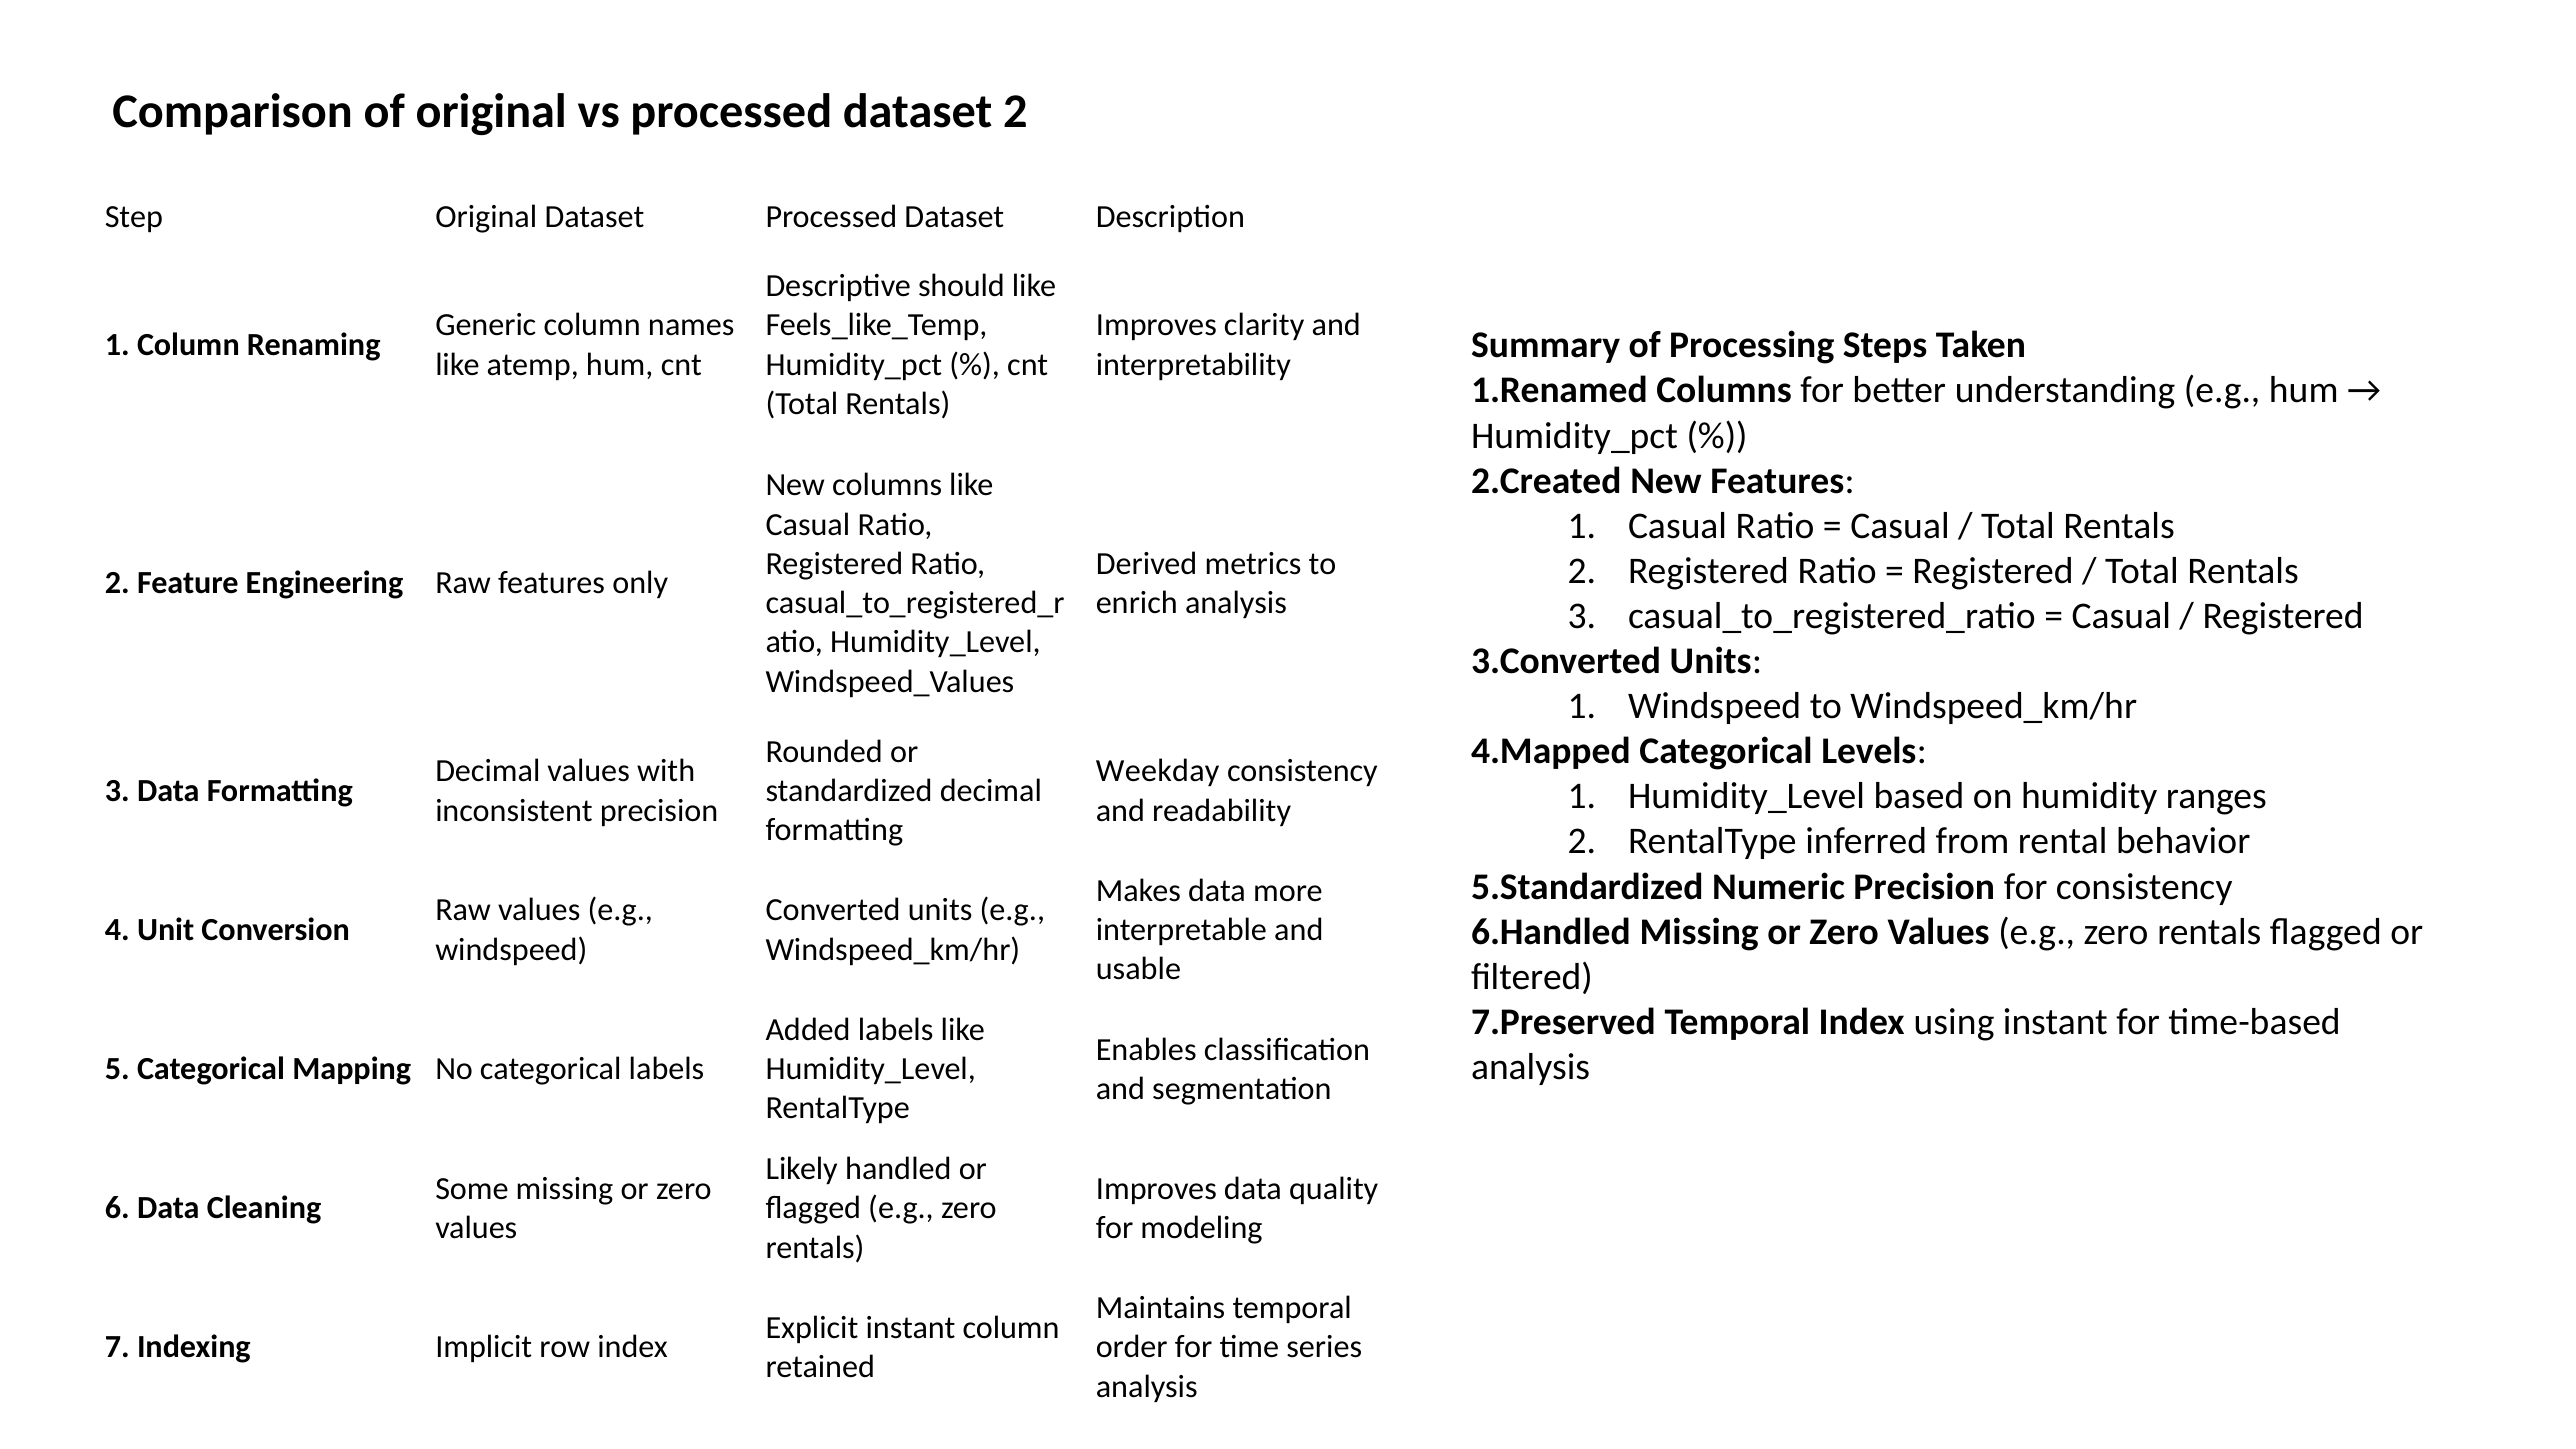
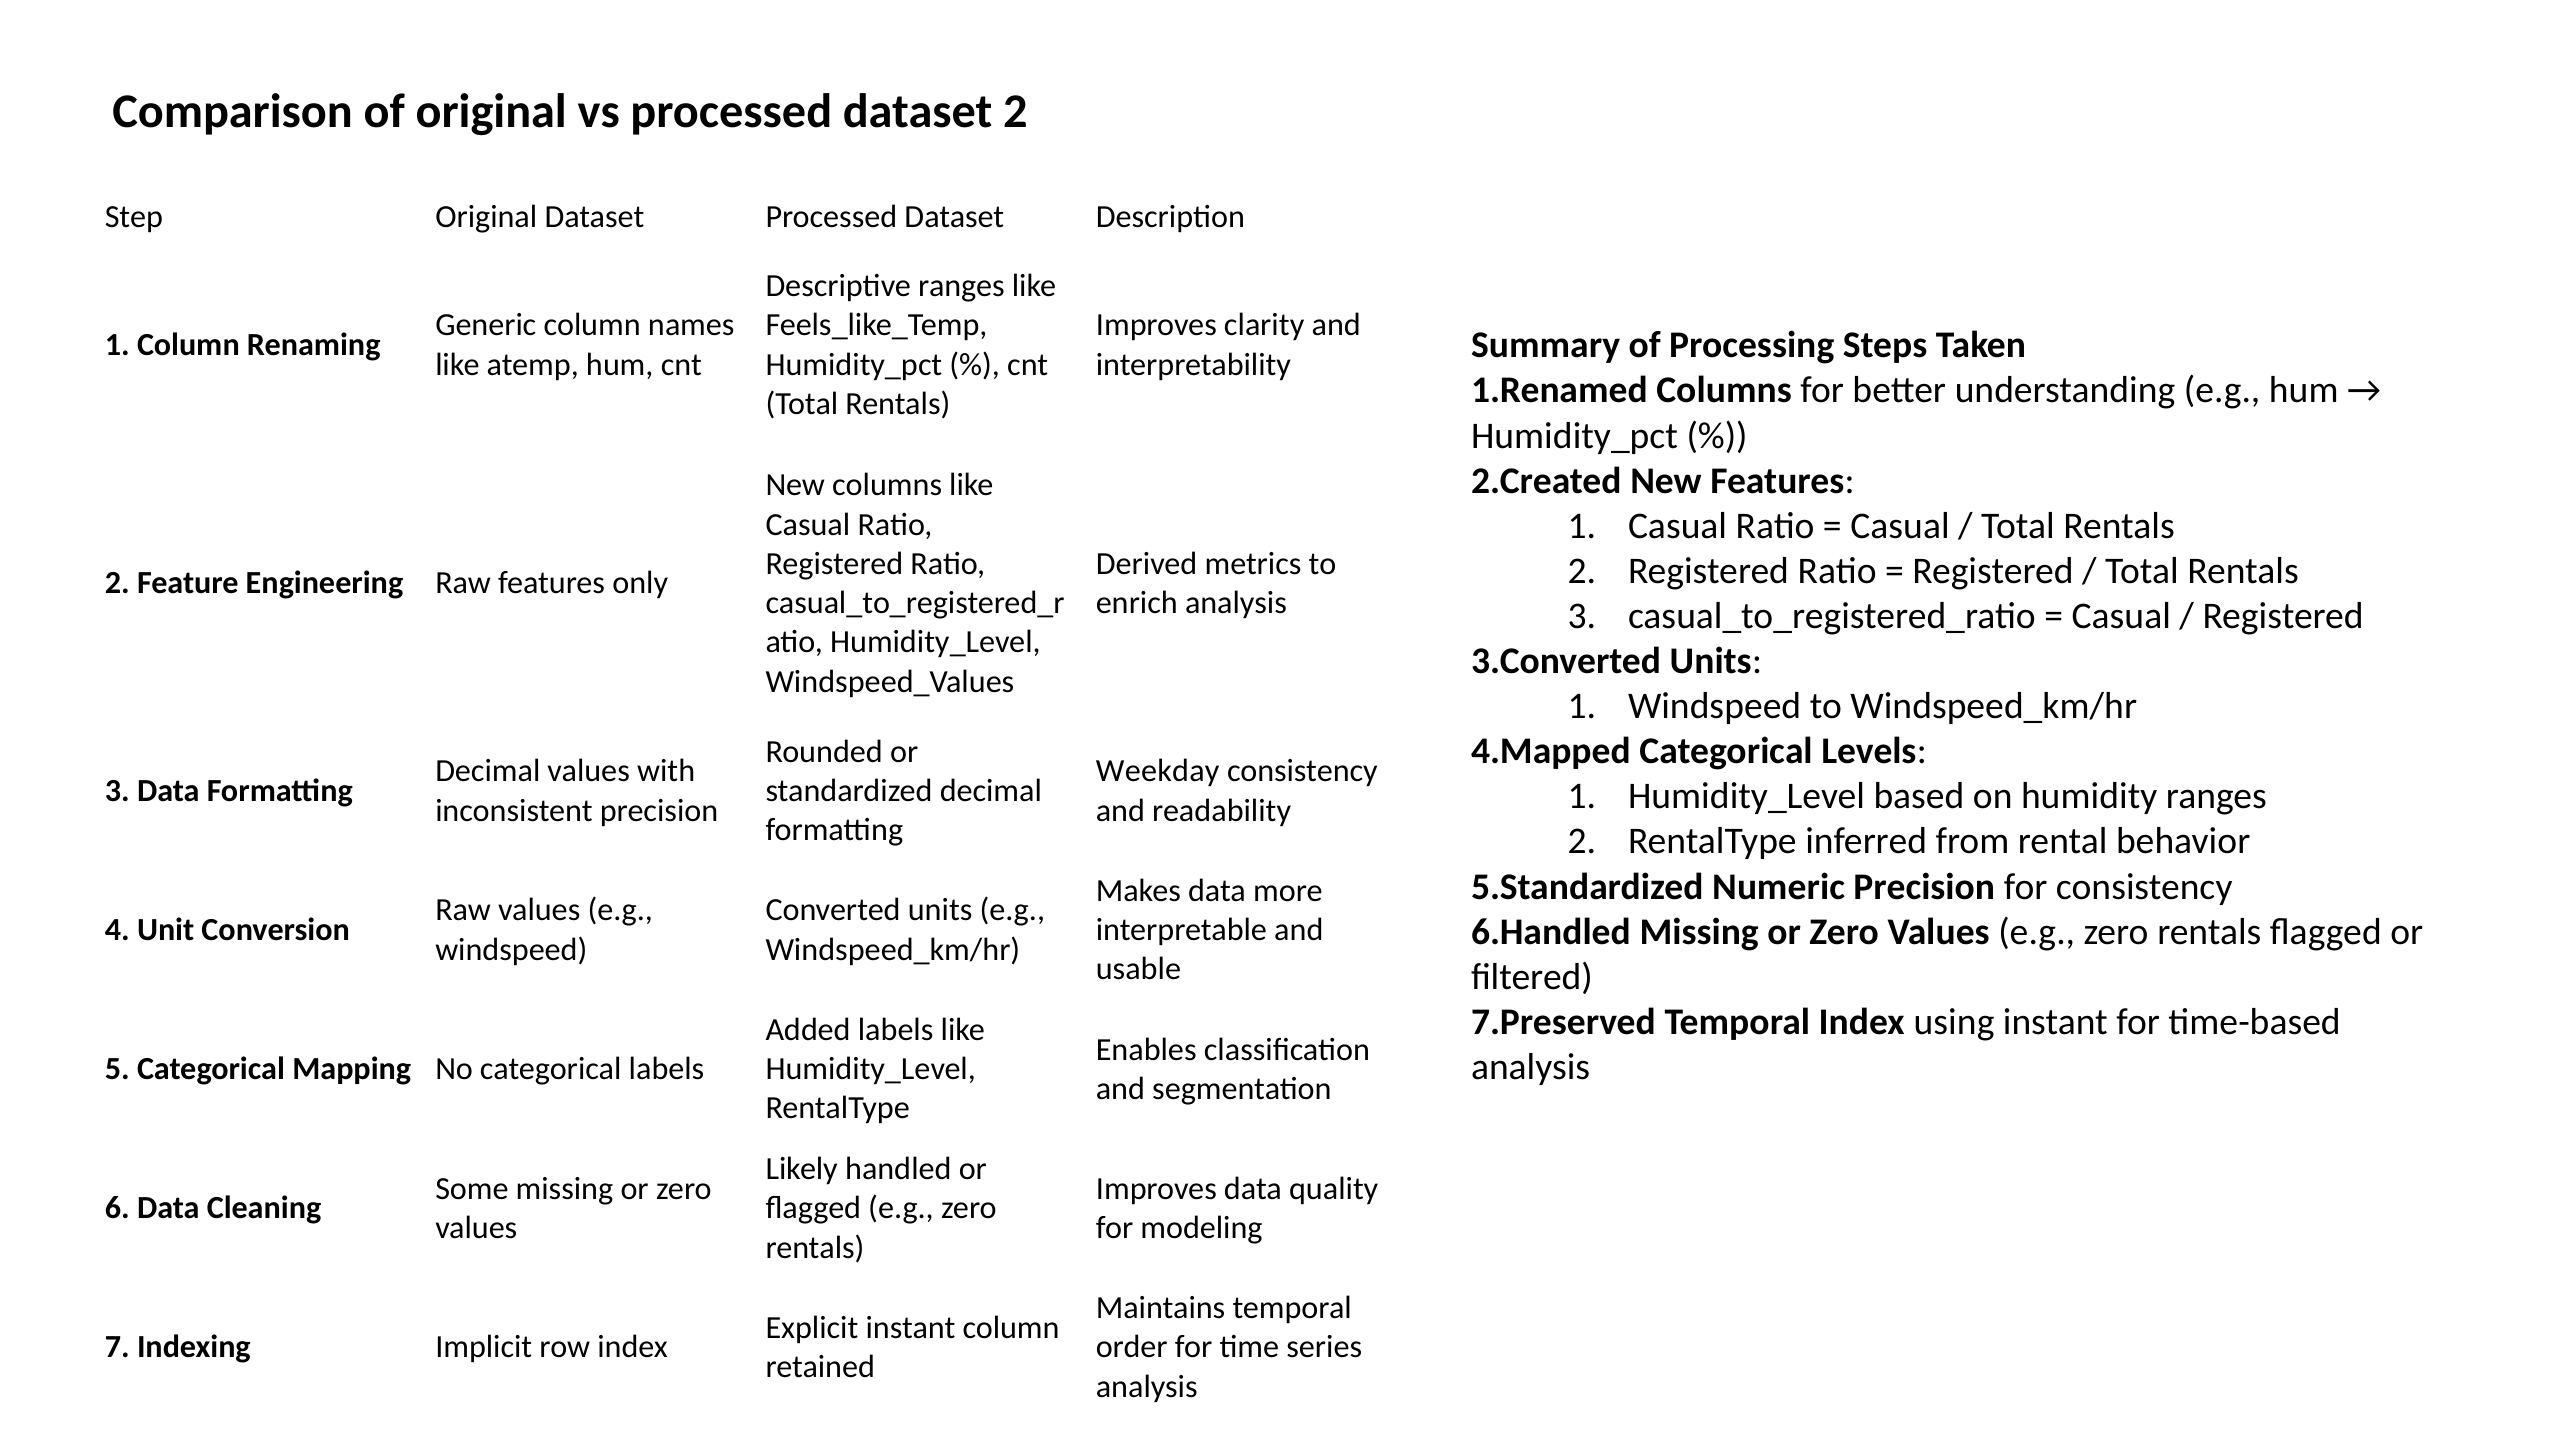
Descriptive should: should -> ranges
